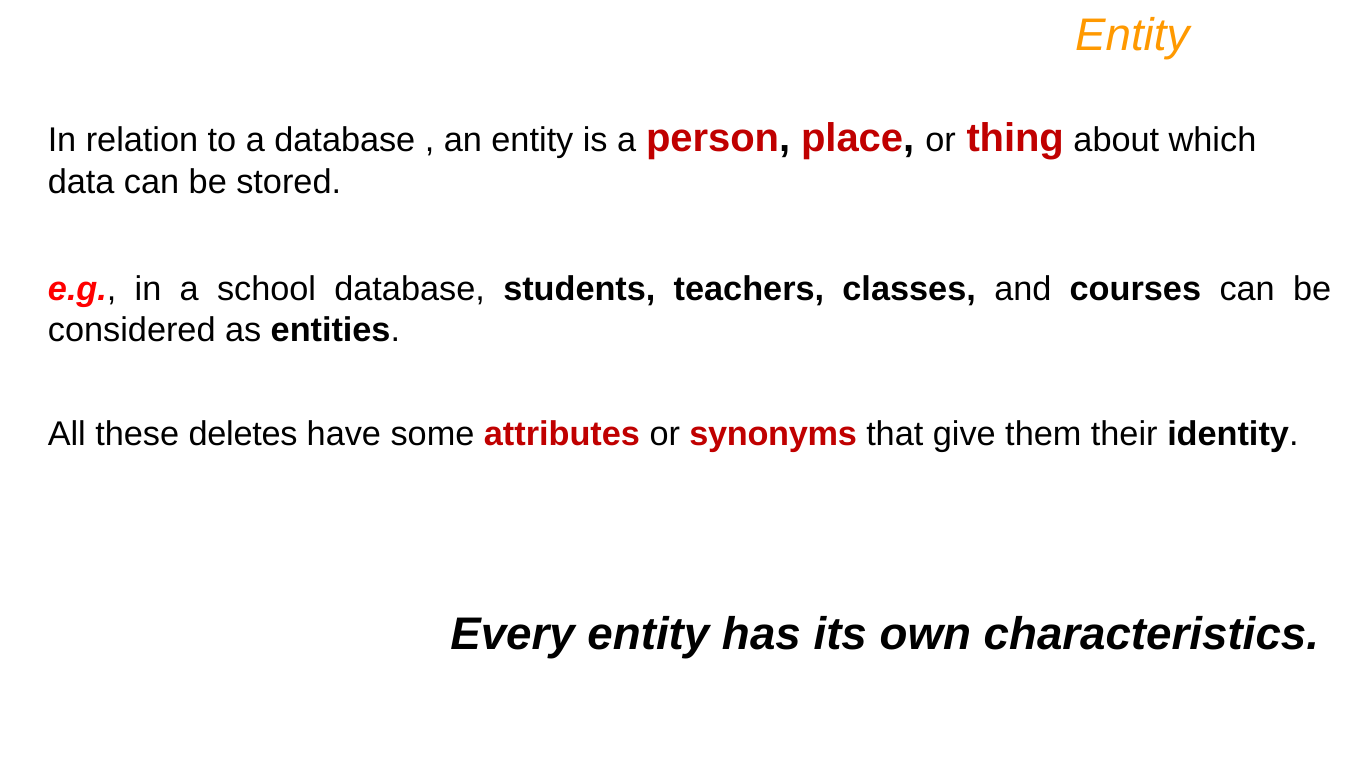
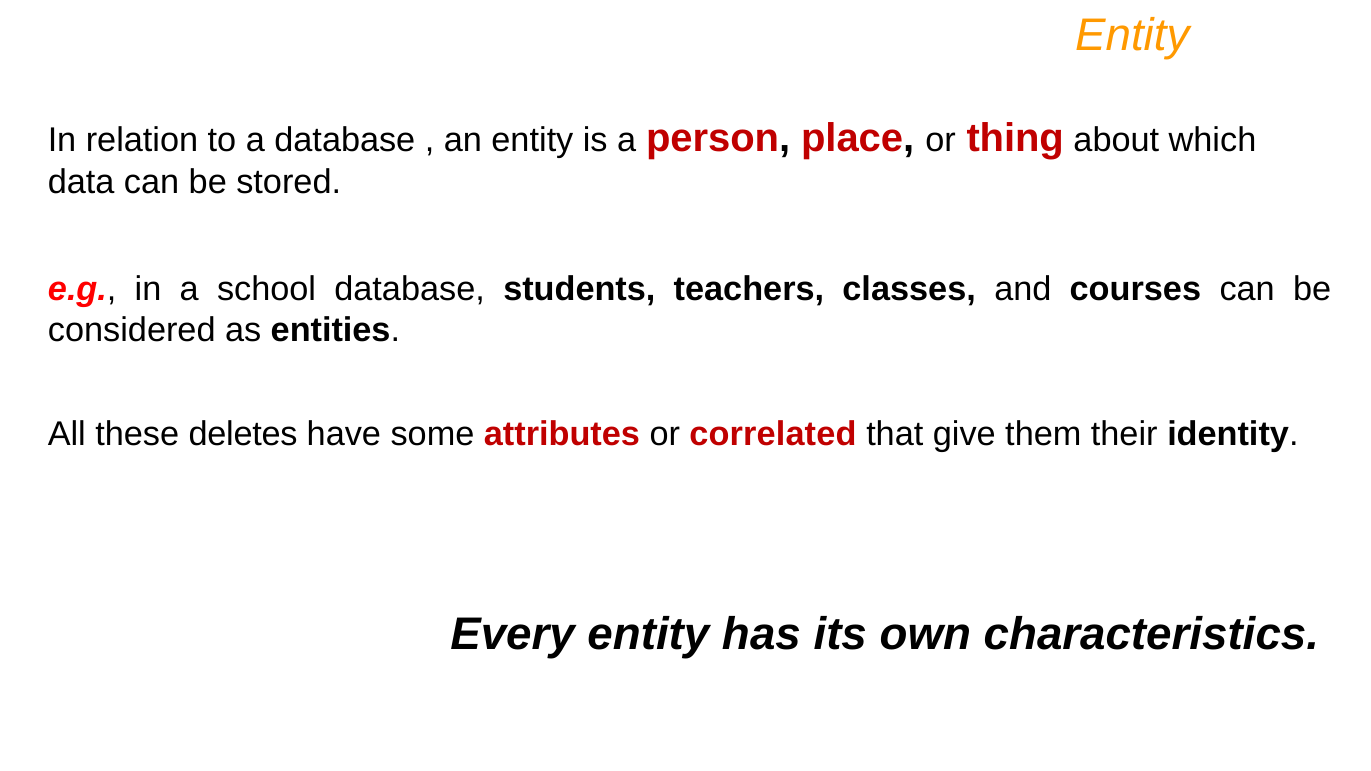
synonyms: synonyms -> correlated
